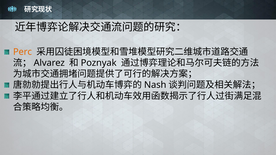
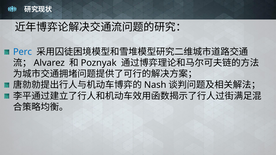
Perc colour: orange -> blue
